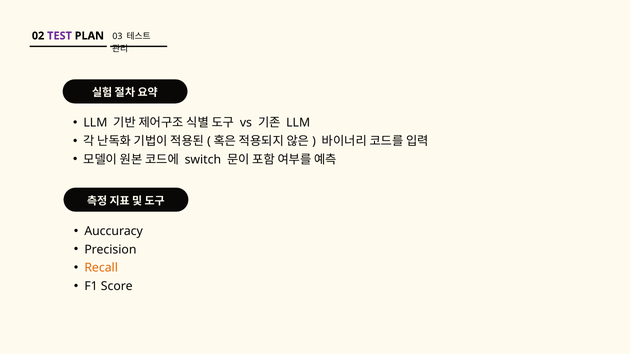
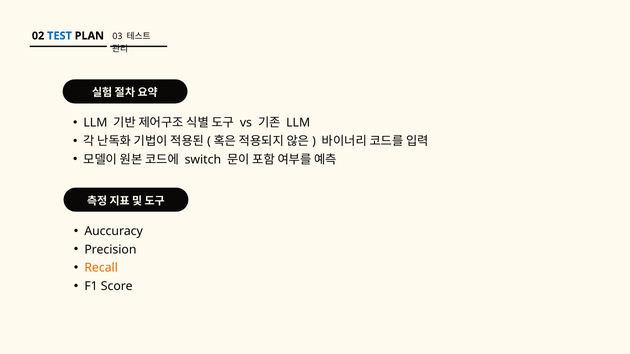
TEST colour: purple -> blue
